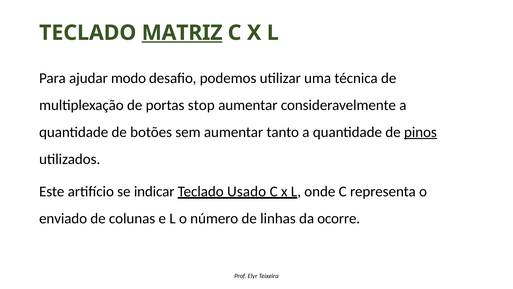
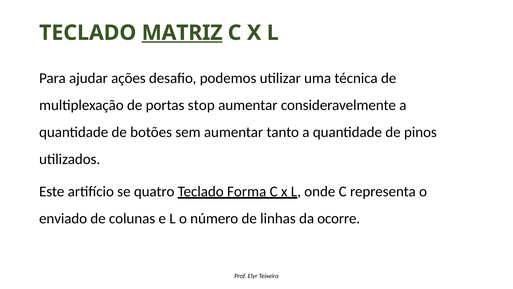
modo: modo -> ações
pinos underline: present -> none
indicar: indicar -> quatro
Usado: Usado -> Forma
